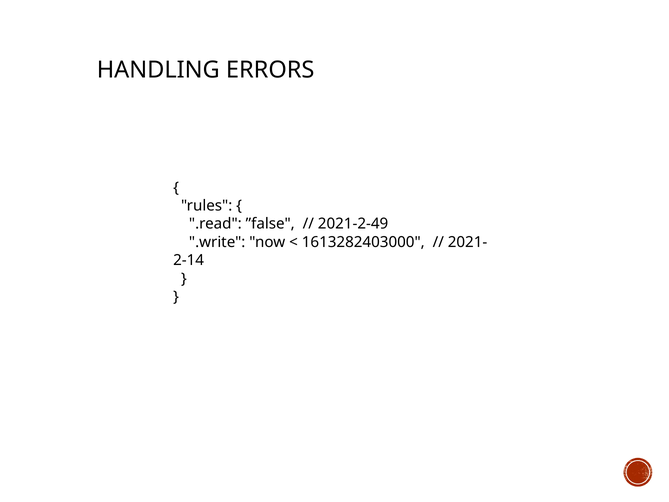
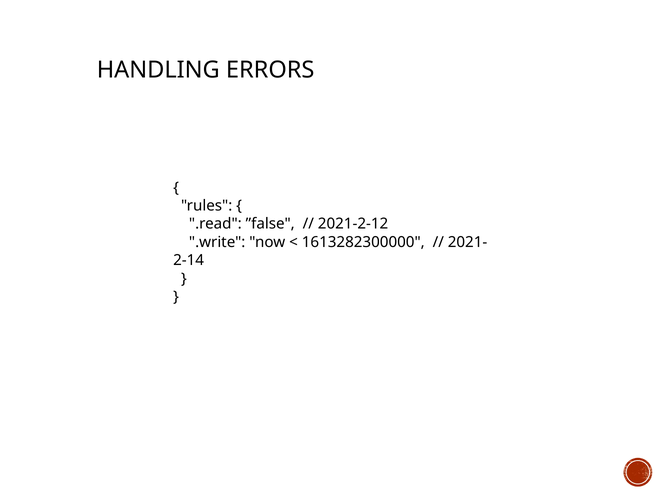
2021-2-49: 2021-2-49 -> 2021-2-12
1613282403000: 1613282403000 -> 1613282300000
